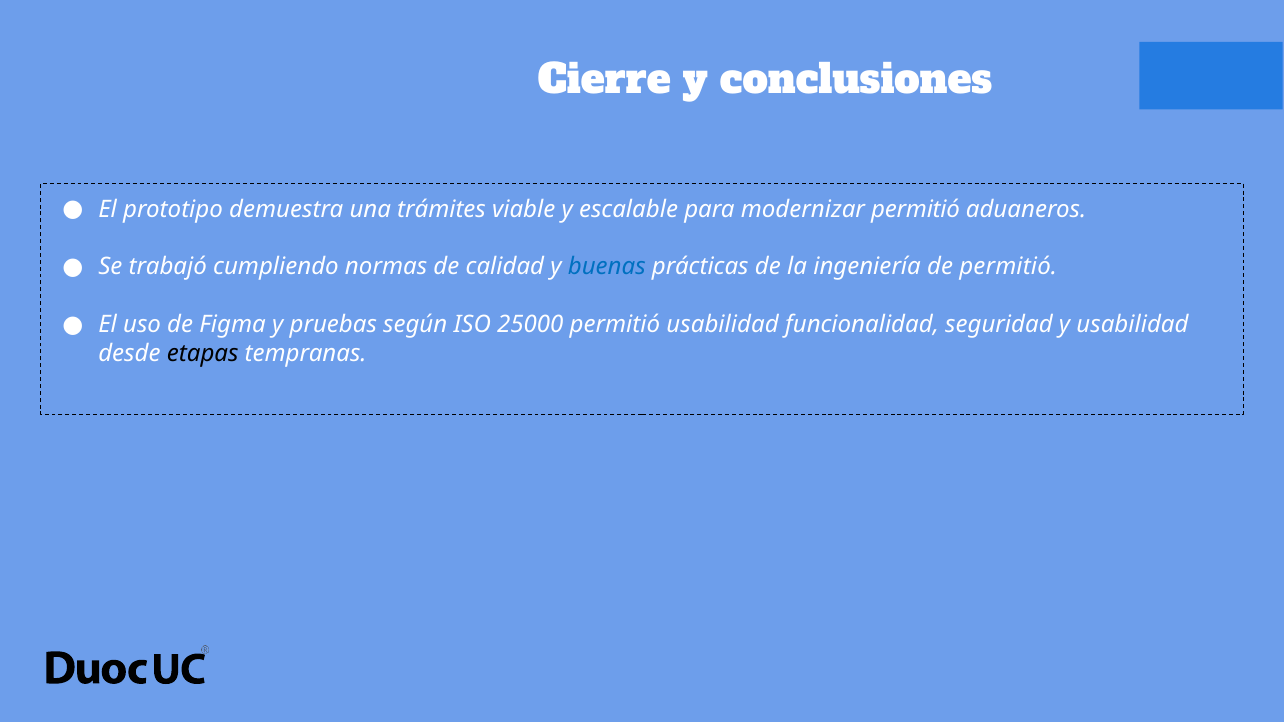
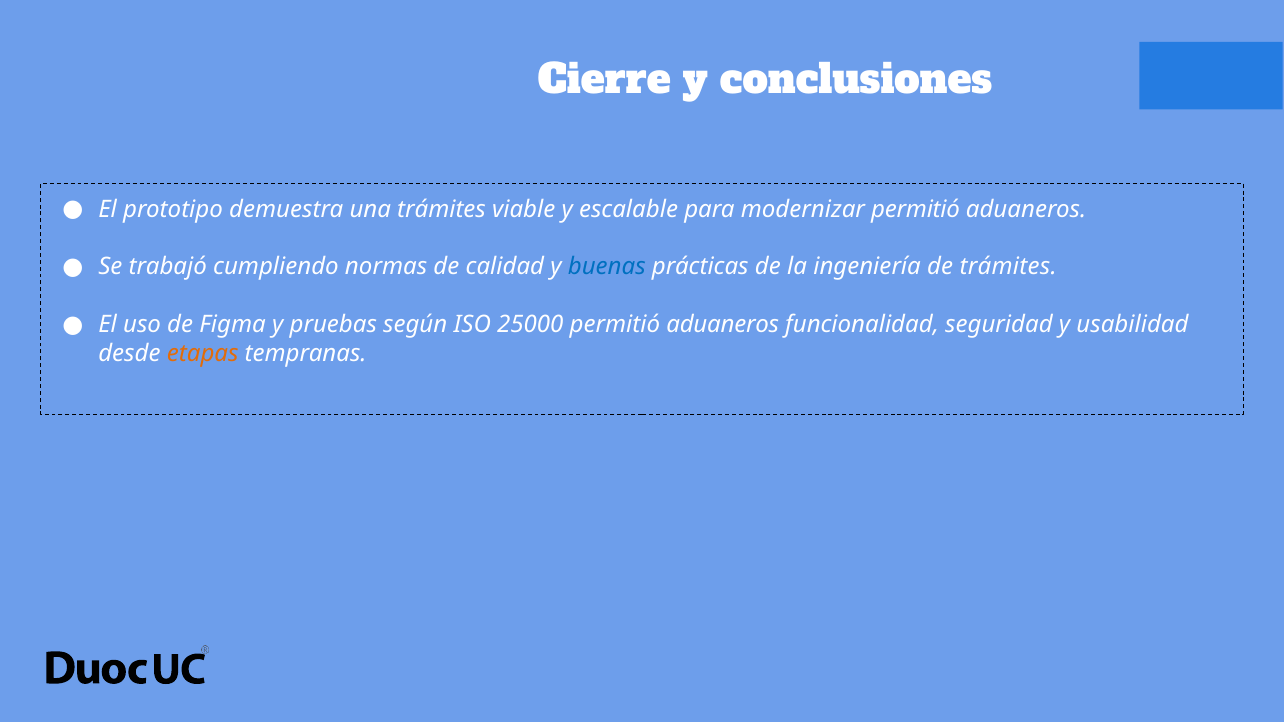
de permitió: permitió -> trámites
25000 permitió usabilidad: usabilidad -> aduaneros
etapas colour: black -> orange
